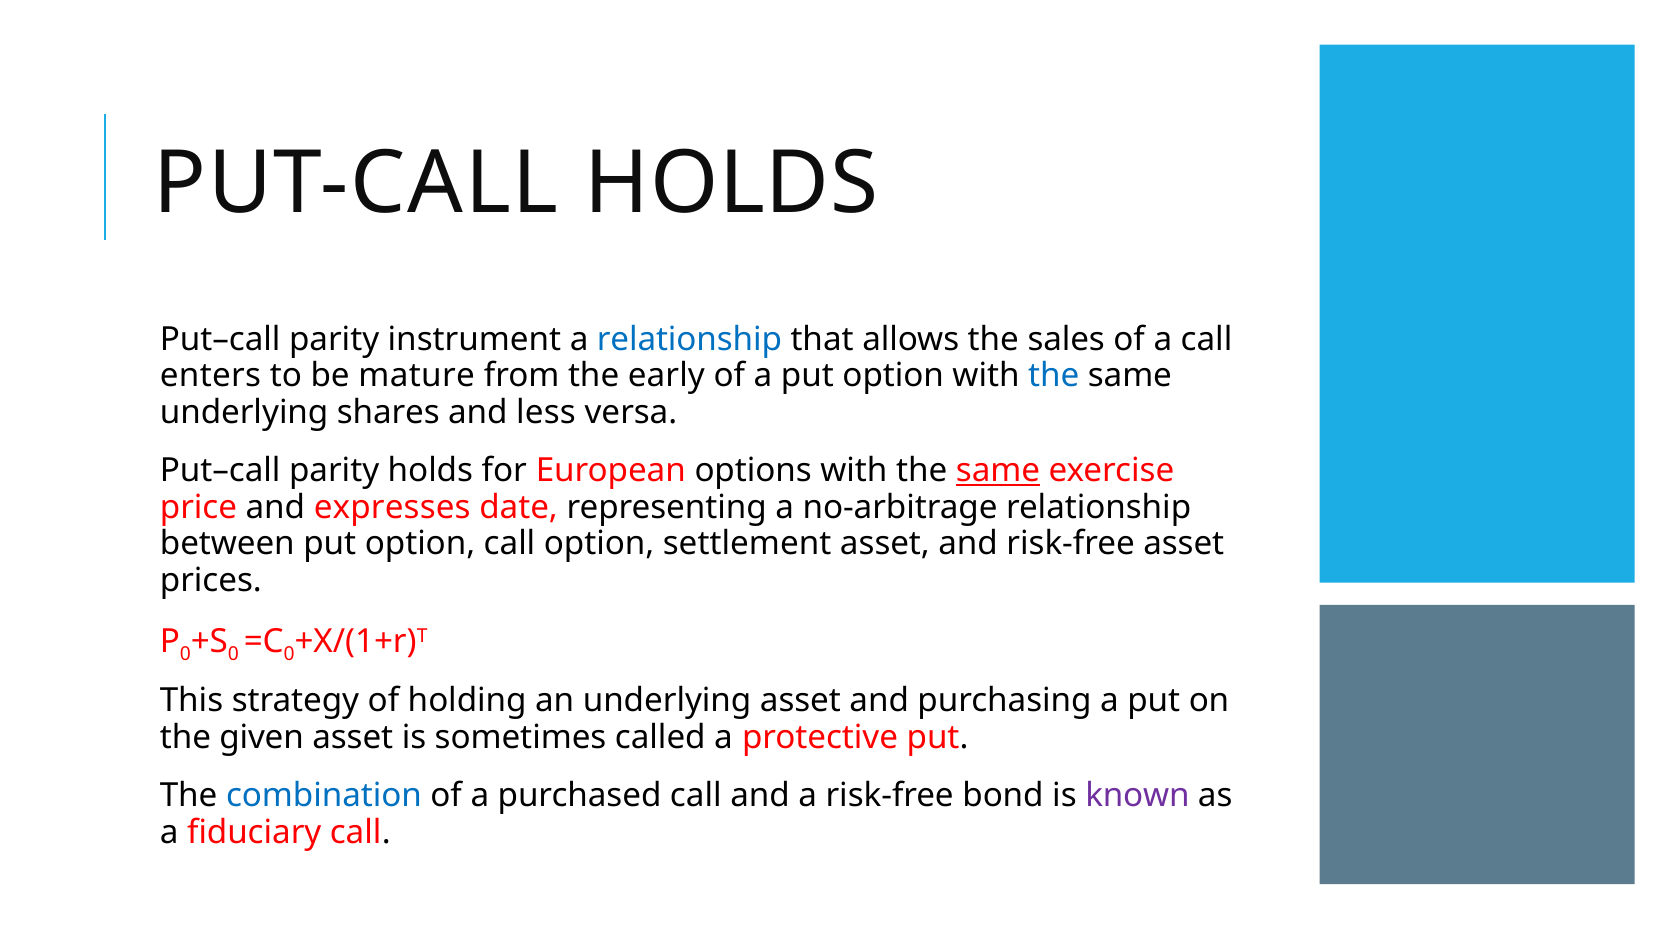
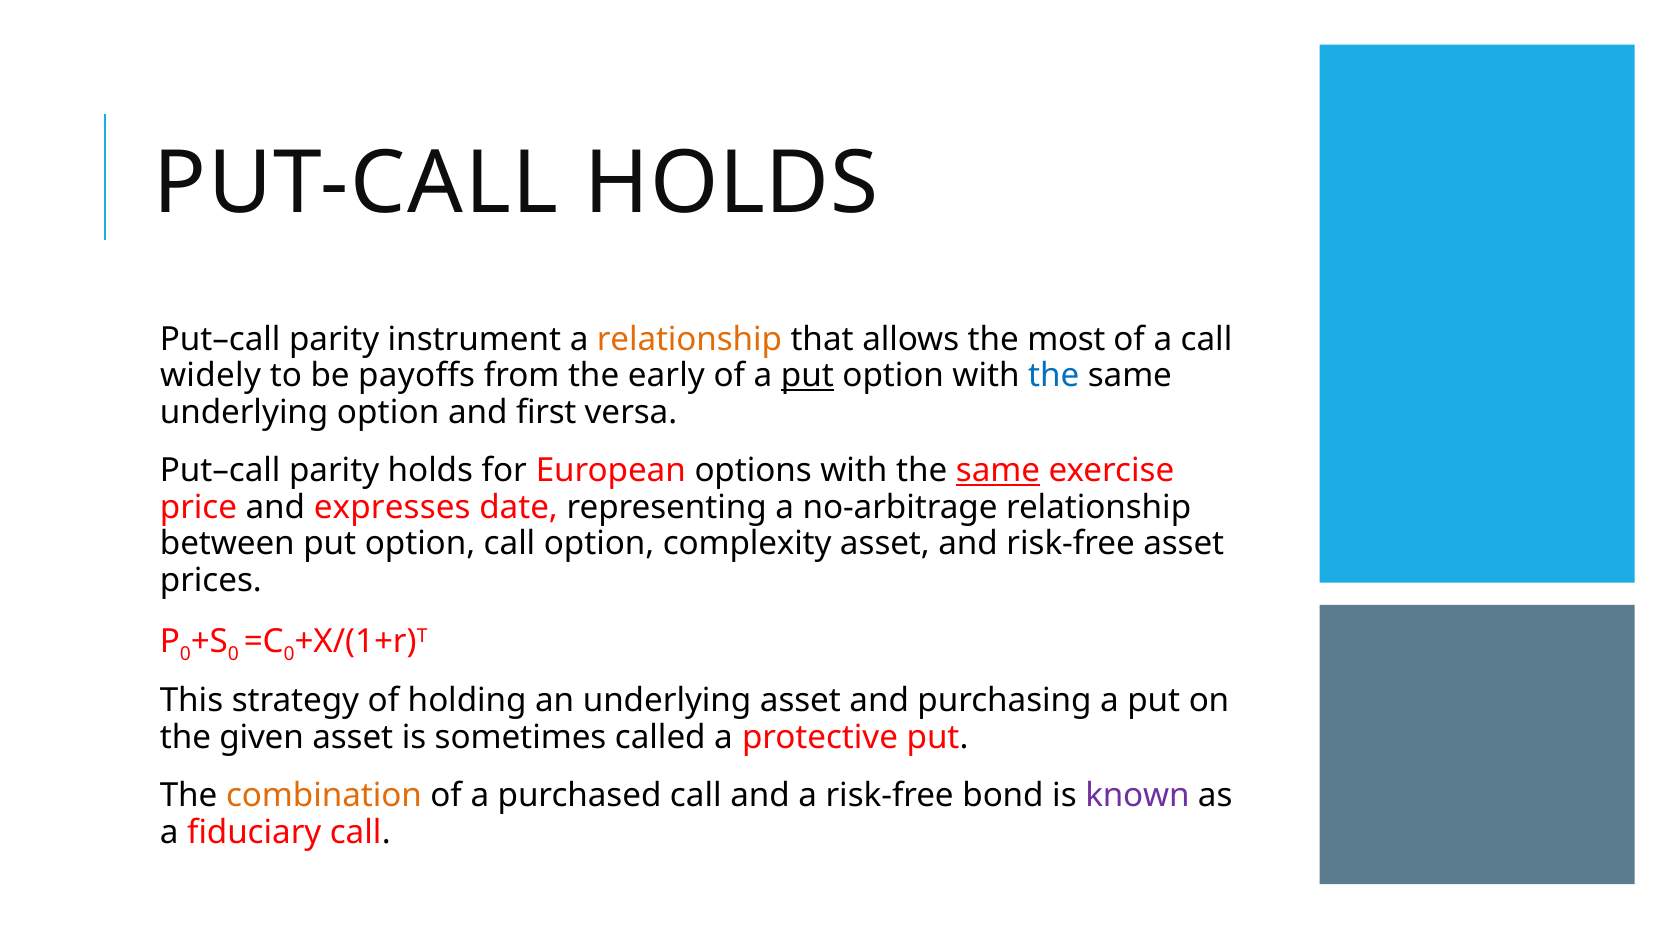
relationship at (689, 339) colour: blue -> orange
sales: sales -> most
enters: enters -> widely
mature: mature -> payoffs
put at (807, 376) underline: none -> present
underlying shares: shares -> option
less: less -> first
settlement: settlement -> complexity
combination colour: blue -> orange
